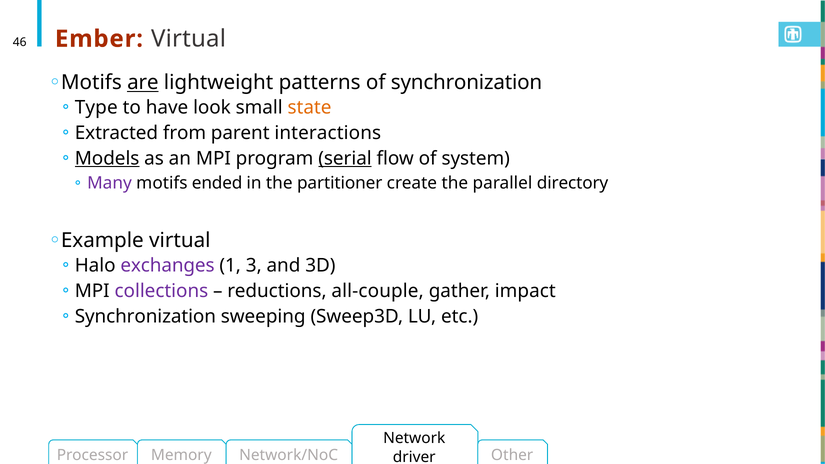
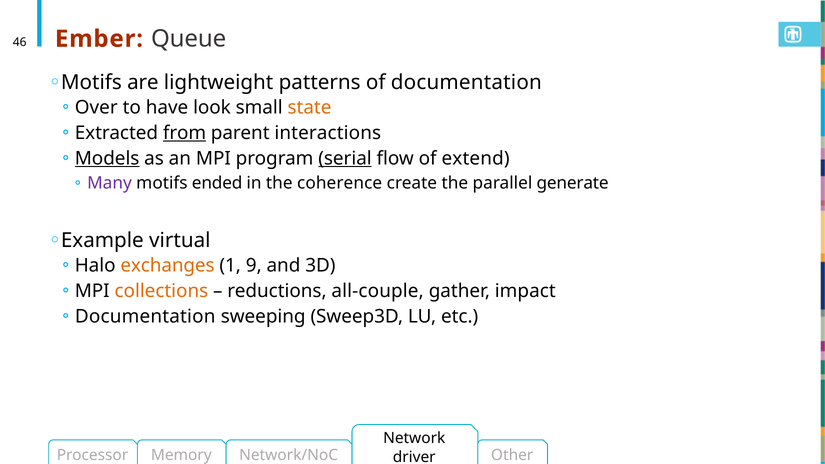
Ember Virtual: Virtual -> Queue
are underline: present -> none
of synchronization: synchronization -> documentation
Type: Type -> Over
from underline: none -> present
system: system -> extend
partitioner: partitioner -> coherence
directory: directory -> generate
exchanges colour: purple -> orange
3: 3 -> 9
collections colour: purple -> orange
Synchronization at (145, 316): Synchronization -> Documentation
